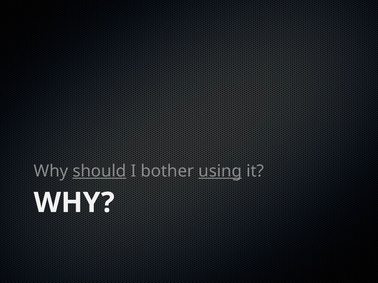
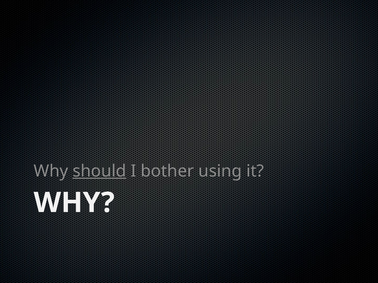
using underline: present -> none
